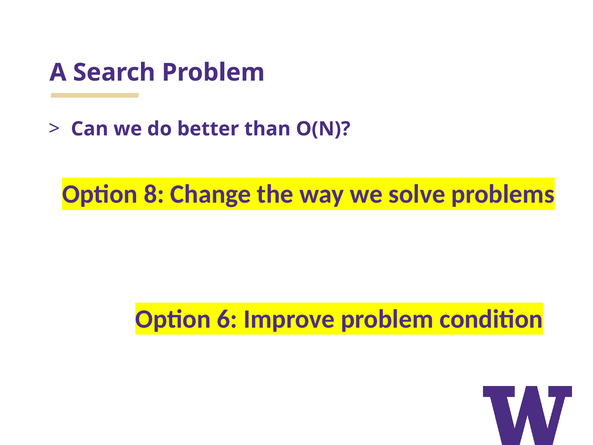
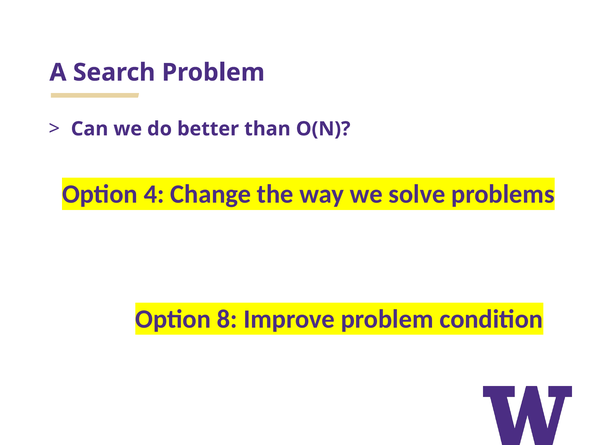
8: 8 -> 4
6: 6 -> 8
